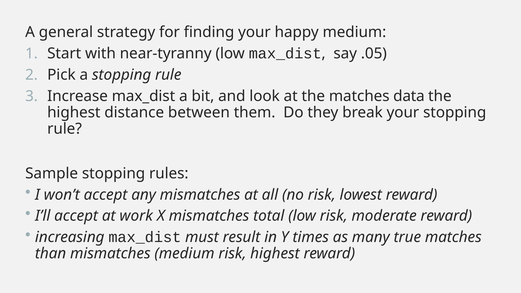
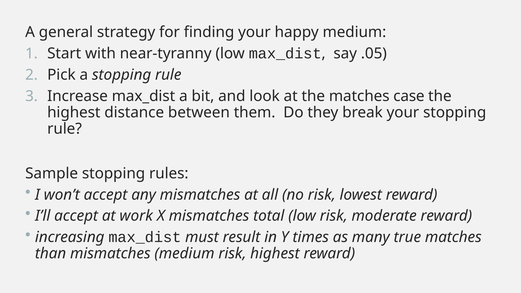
data: data -> case
